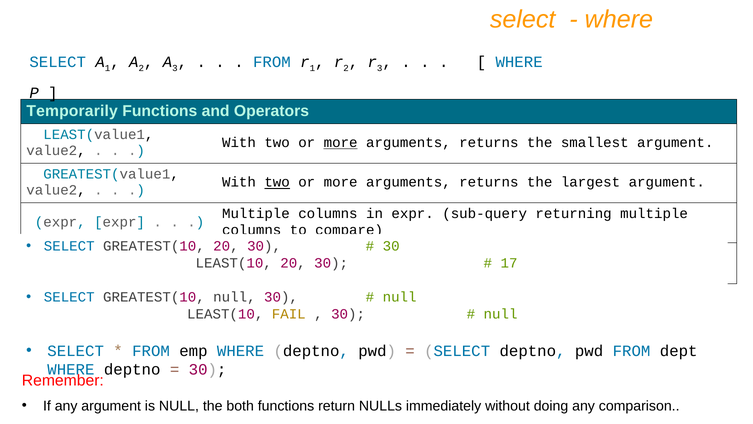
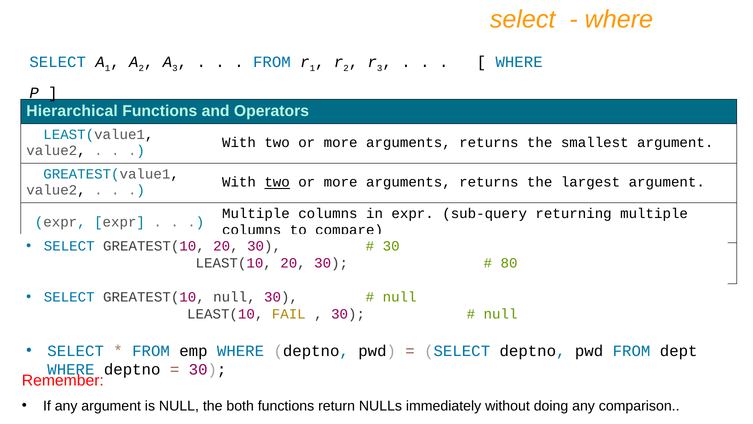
Temporarily: Temporarily -> Hierarchical
more at (341, 143) underline: present -> none
17: 17 -> 80
